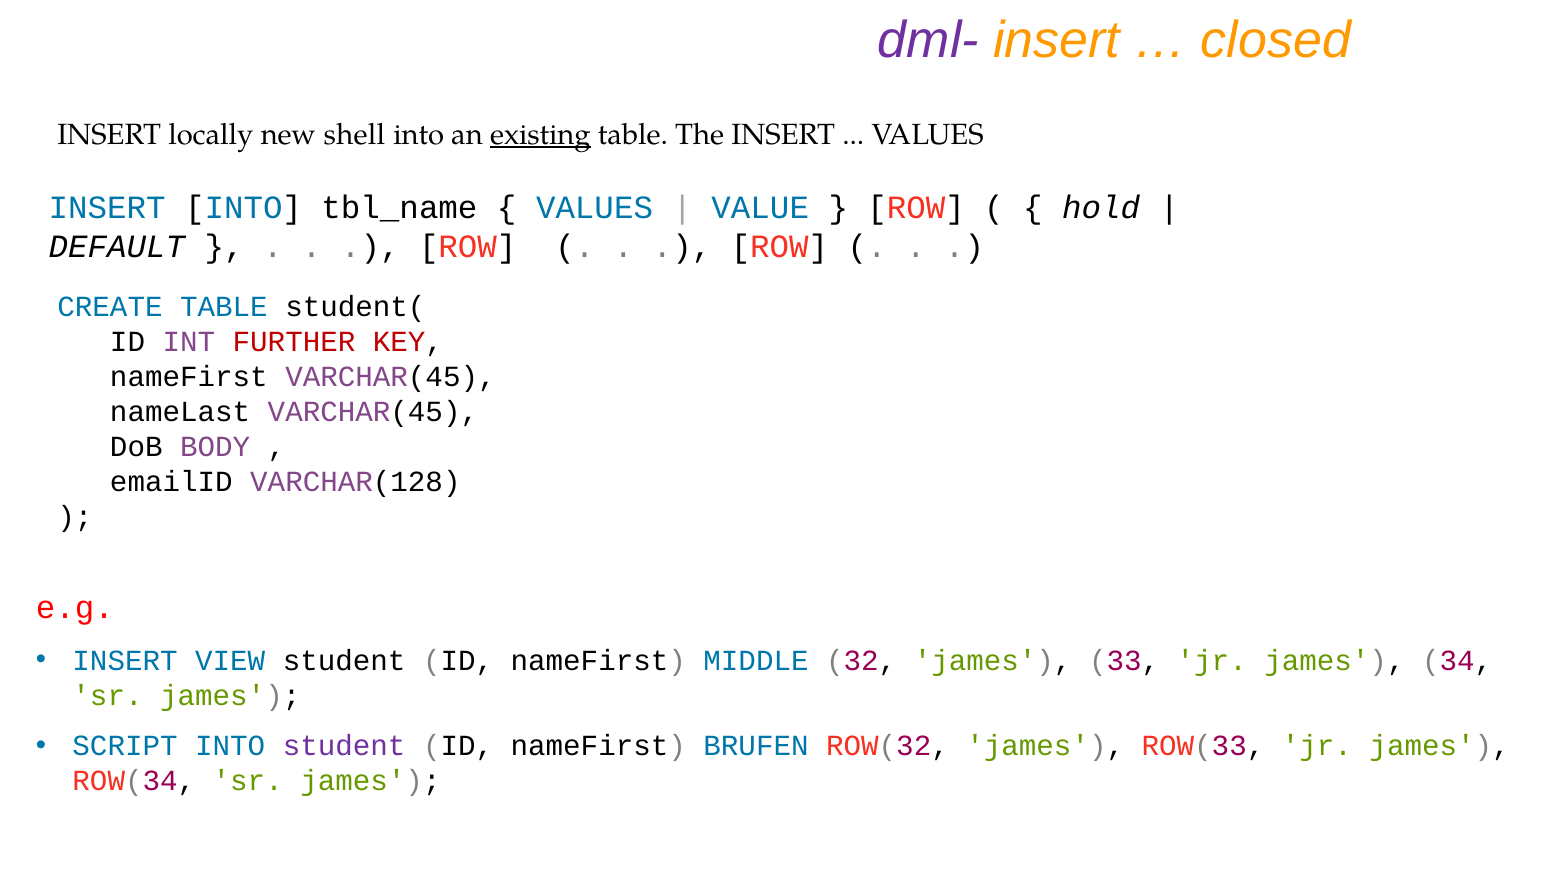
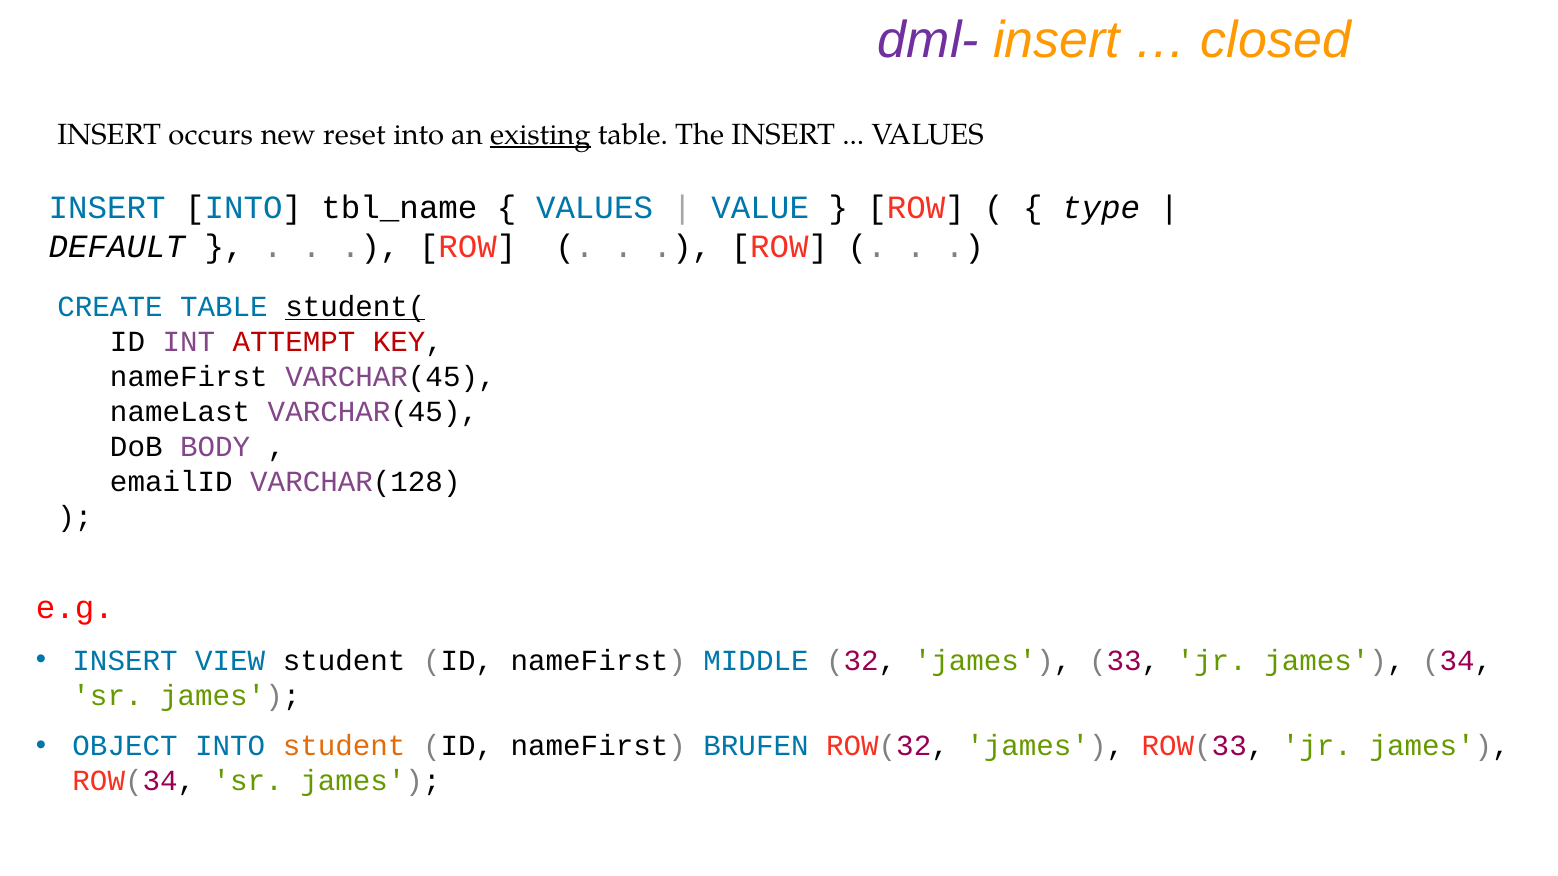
locally: locally -> occurs
shell: shell -> reset
hold: hold -> type
student( underline: none -> present
FURTHER: FURTHER -> ATTEMPT
SCRIPT: SCRIPT -> OBJECT
student at (344, 746) colour: purple -> orange
